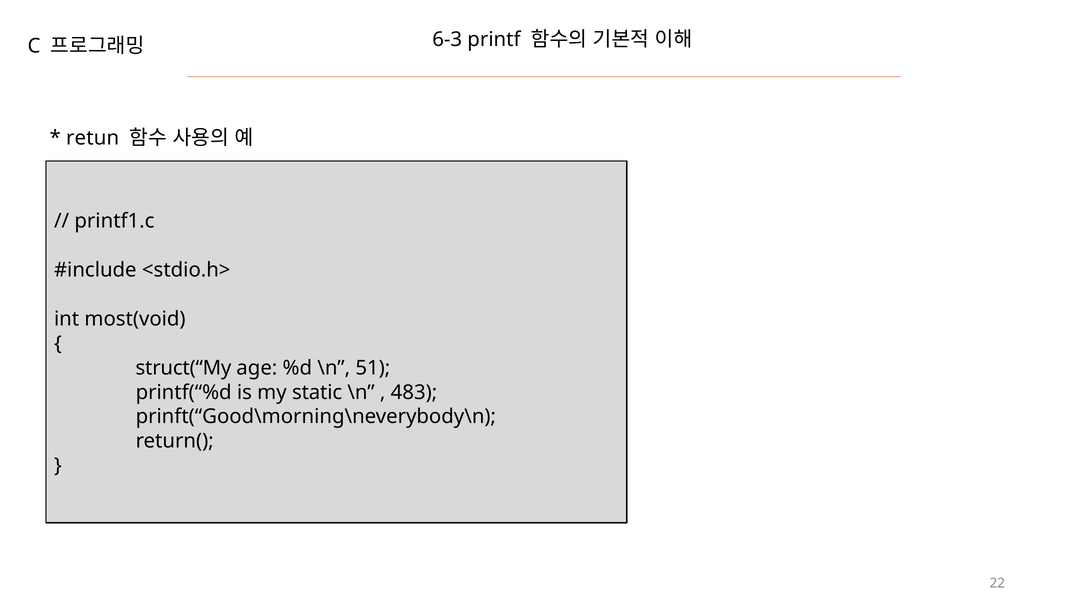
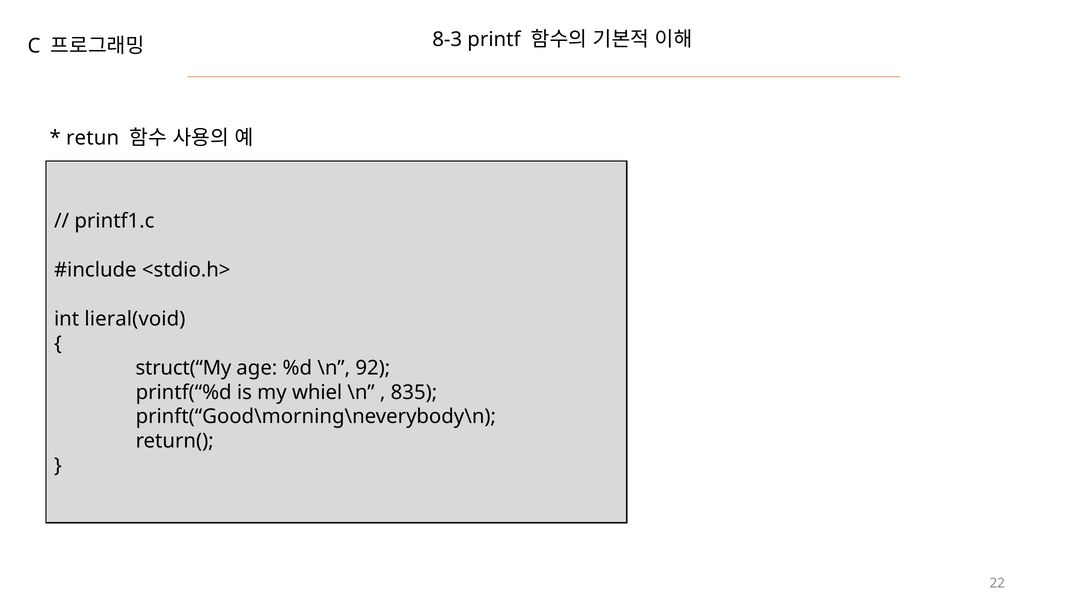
6-3: 6-3 -> 8-3
most(void: most(void -> lieral(void
51: 51 -> 92
static: static -> whiel
483: 483 -> 835
